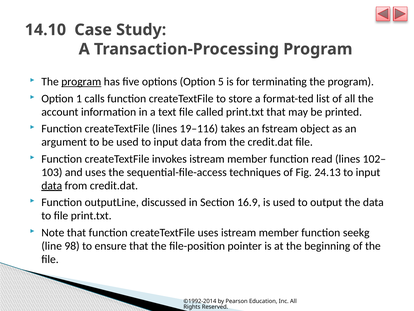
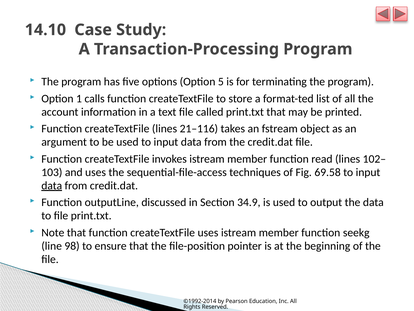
program at (81, 82) underline: present -> none
19–116: 19–116 -> 21–116
24.13: 24.13 -> 69.58
16.9: 16.9 -> 34.9
